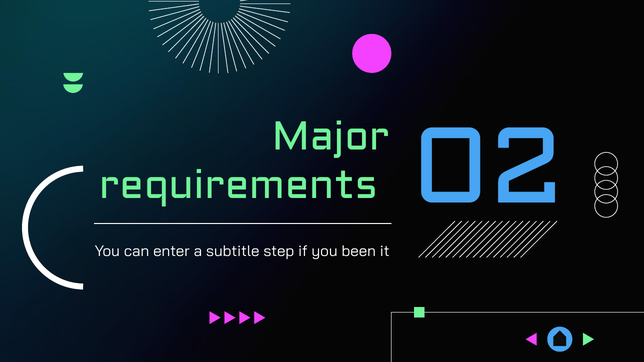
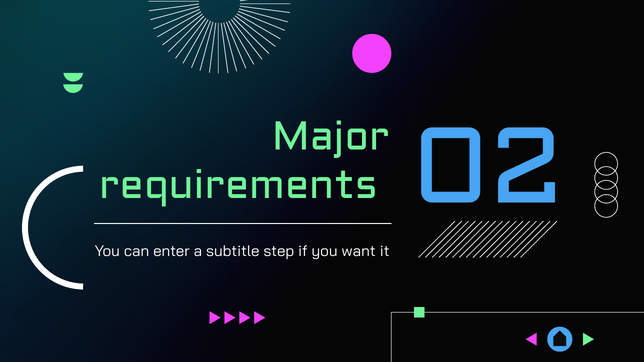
been: been -> want
